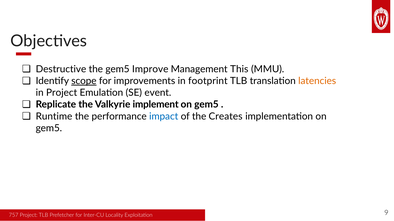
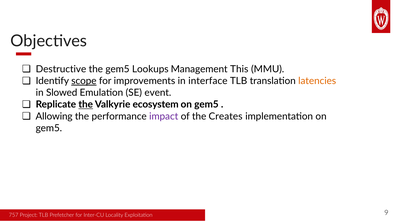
Improve: Improve -> Lookups
footprint: footprint -> interface
in Project: Project -> Slowed
the at (86, 105) underline: none -> present
implement: implement -> ecosystem
Runtime: Runtime -> Allowing
impact colour: blue -> purple
